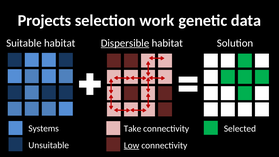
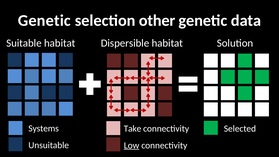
Projects at (44, 20): Projects -> Genetic
work: work -> other
Dispersible underline: present -> none
